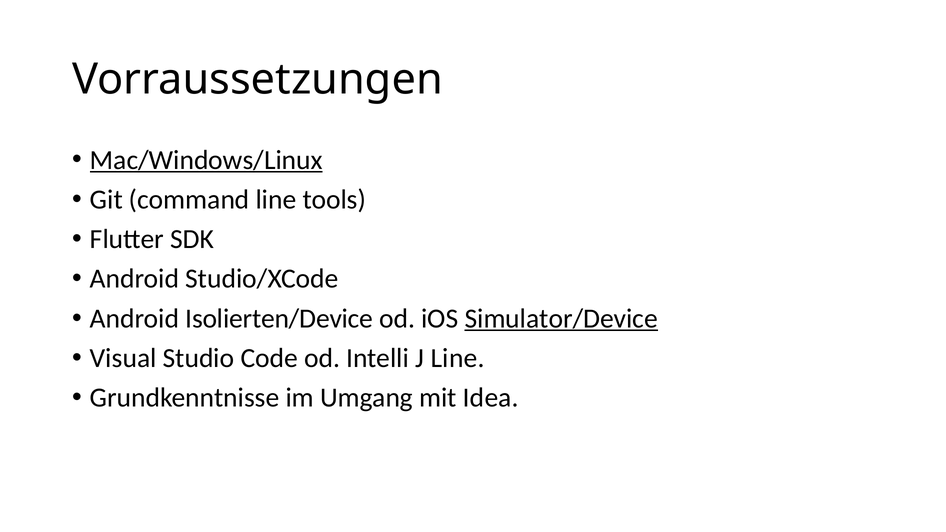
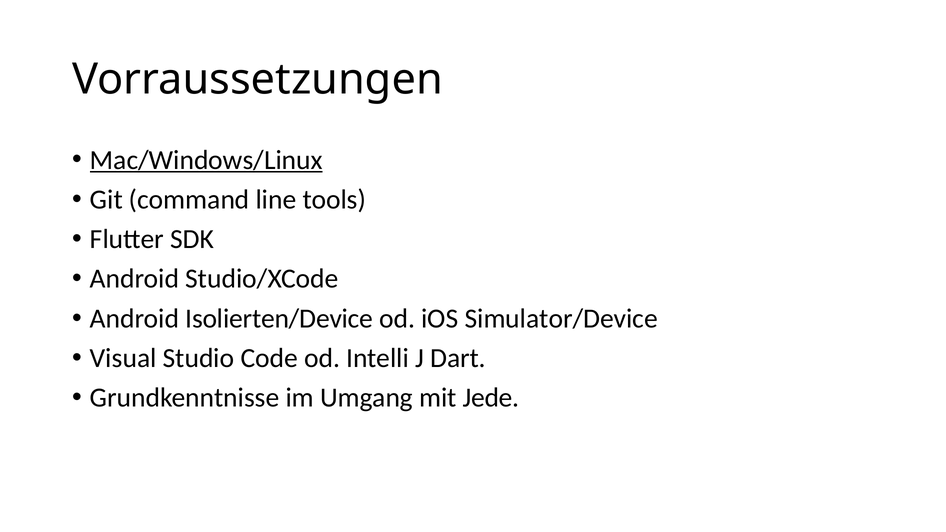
Simulator/Device underline: present -> none
J Line: Line -> Dart
Idea: Idea -> Jede
